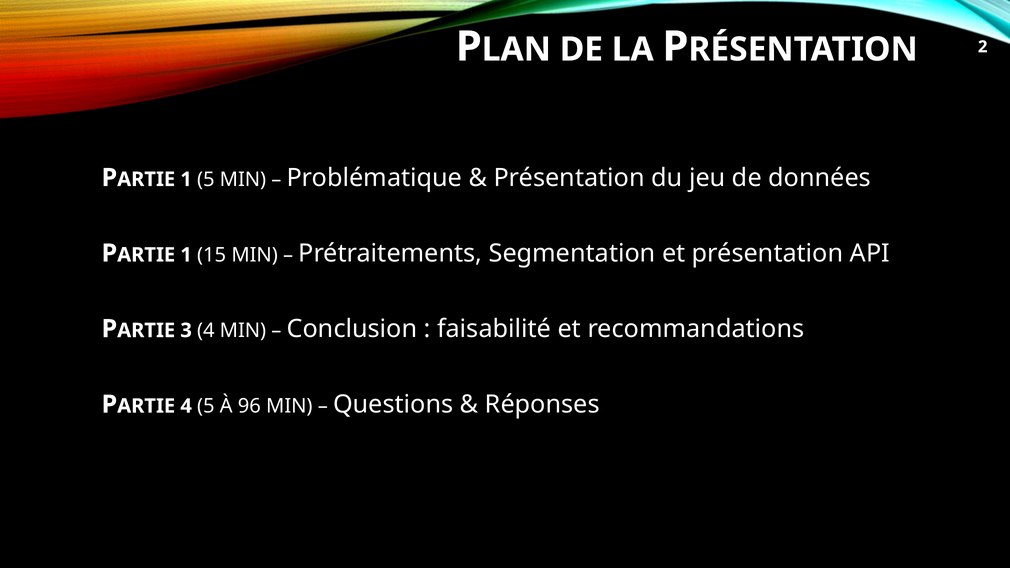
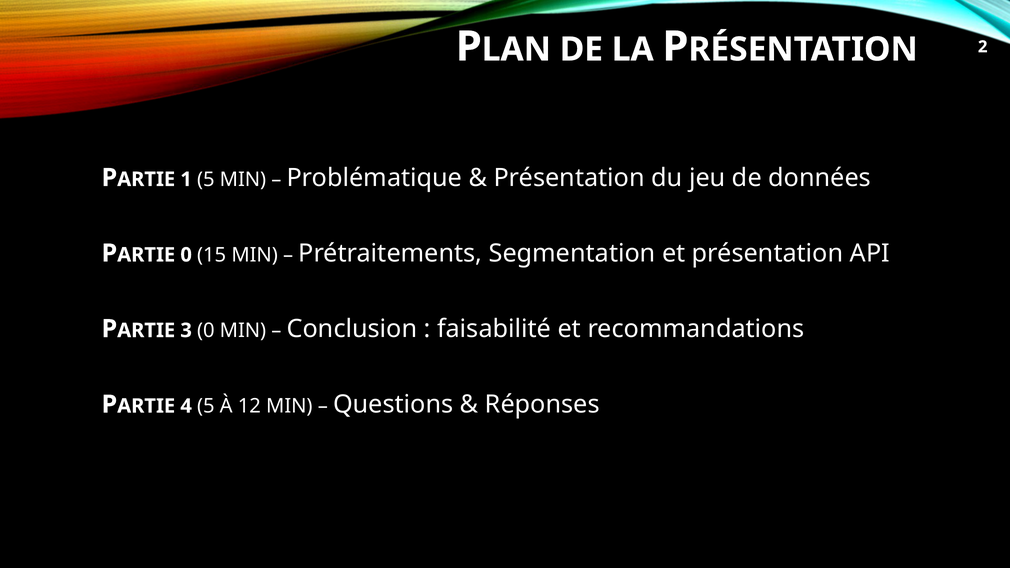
1 at (186, 255): 1 -> 0
3 4: 4 -> 0
96: 96 -> 12
